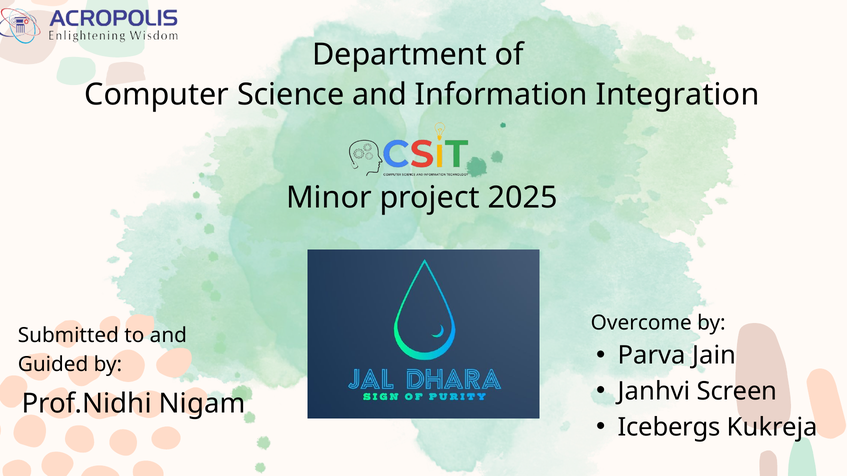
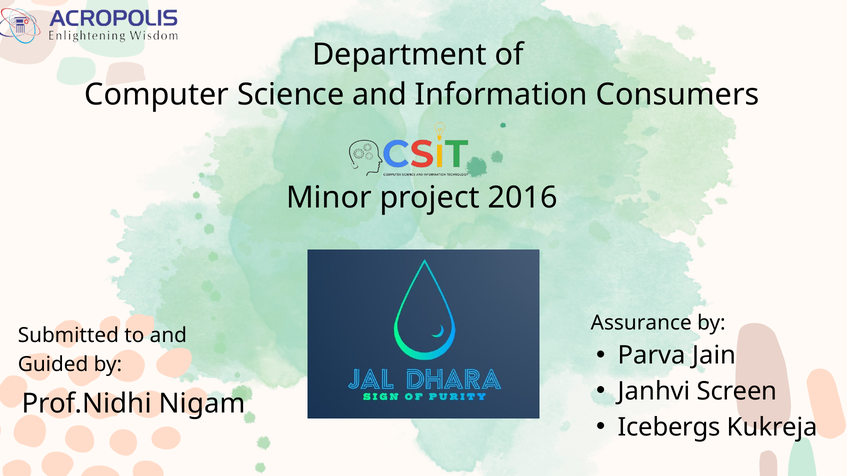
Integration: Integration -> Consumers
2025: 2025 -> 2016
Overcome: Overcome -> Assurance
